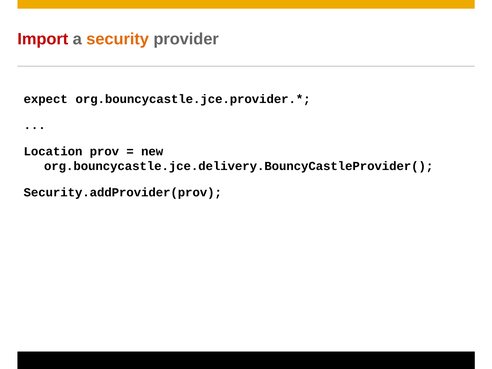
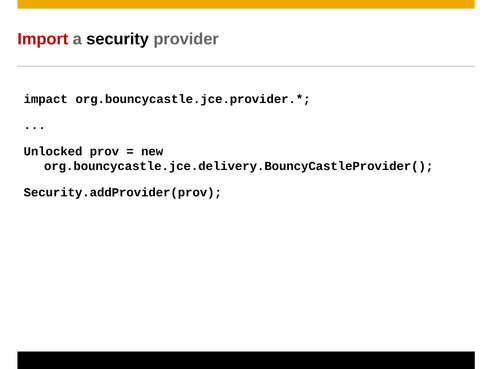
security colour: orange -> black
expect: expect -> impact
Location: Location -> Unlocked
